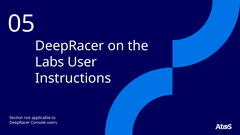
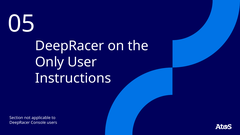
Labs: Labs -> Only
